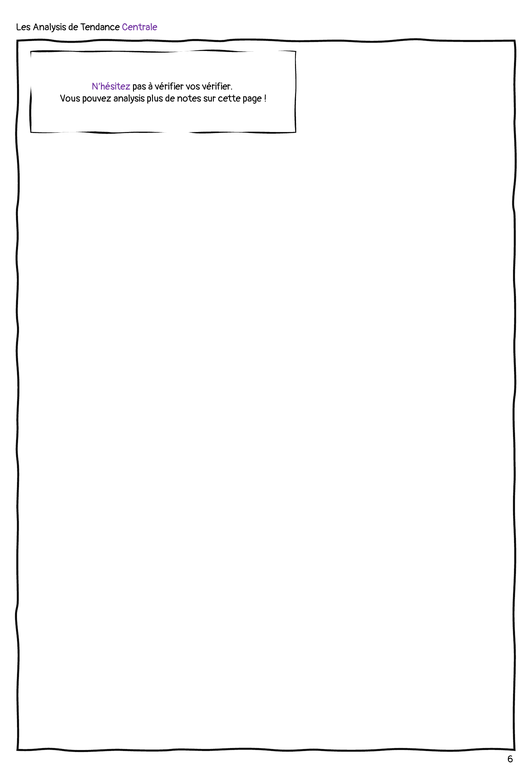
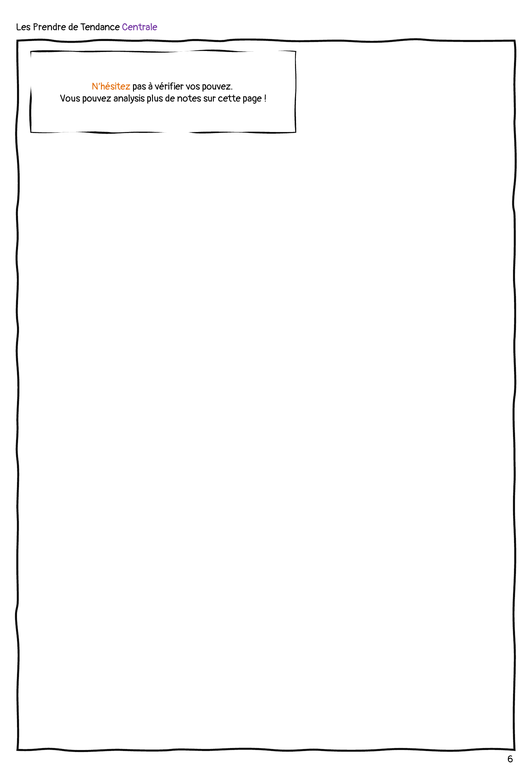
Les Analysis: Analysis -> Prendre
N’hésitez colour: purple -> orange
vos vérifier: vérifier -> pouvez
